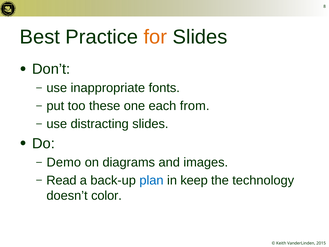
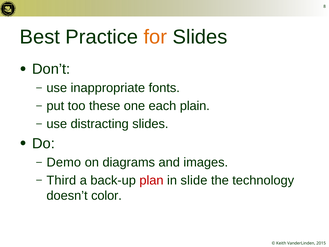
from: from -> plain
Read: Read -> Third
plan colour: blue -> red
keep: keep -> slide
